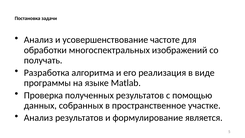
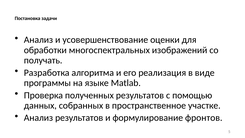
частоте: частоте -> оценки
является: является -> фронтов
